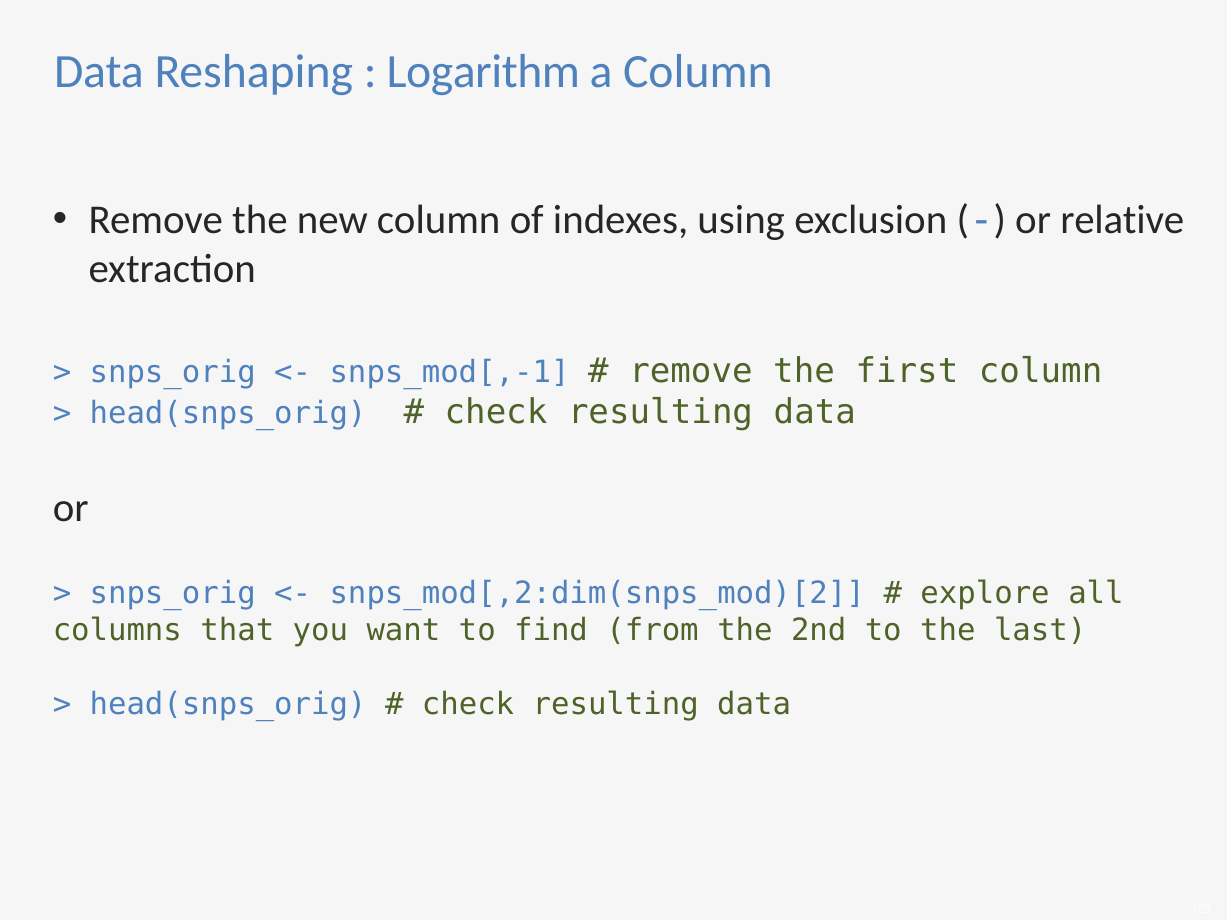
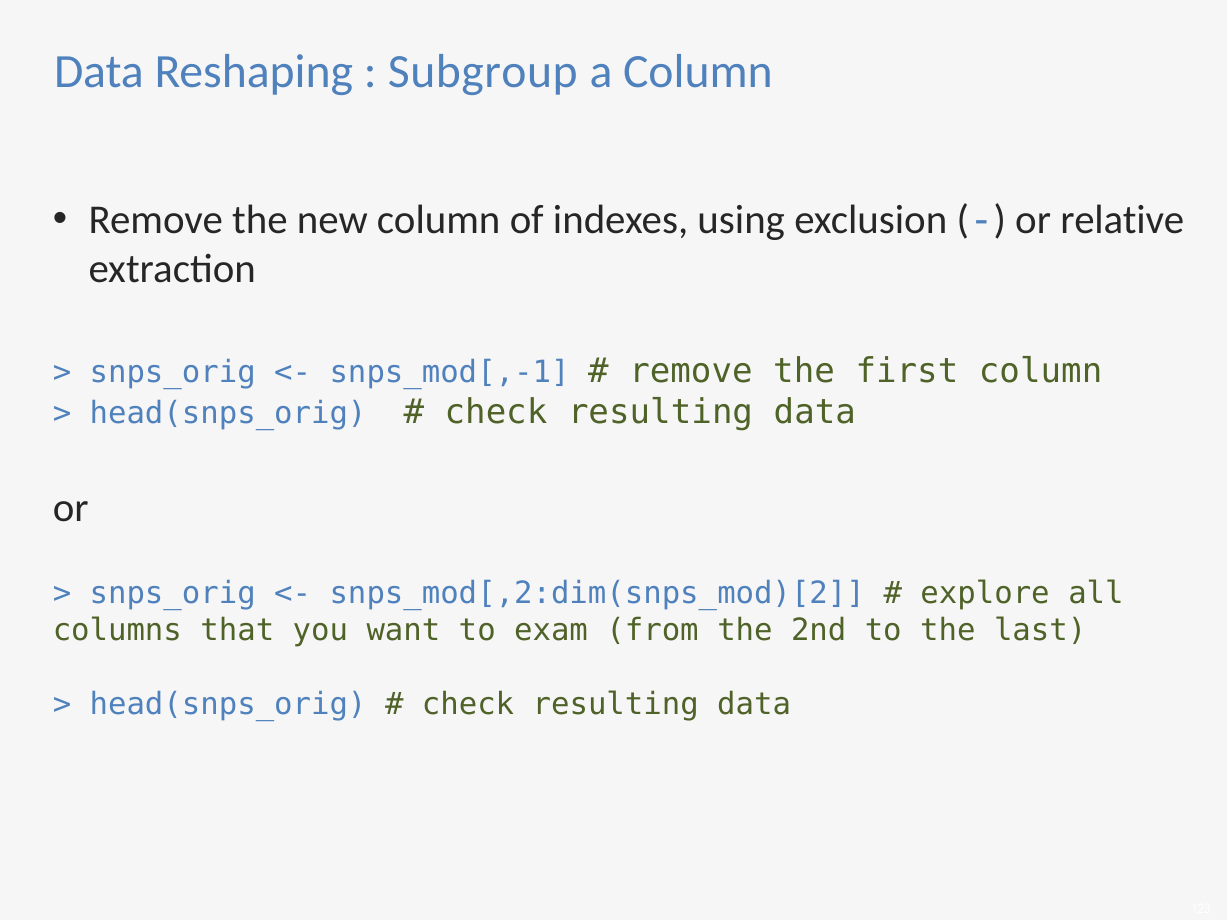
Logarithm: Logarithm -> Subgroup
find: find -> exam
